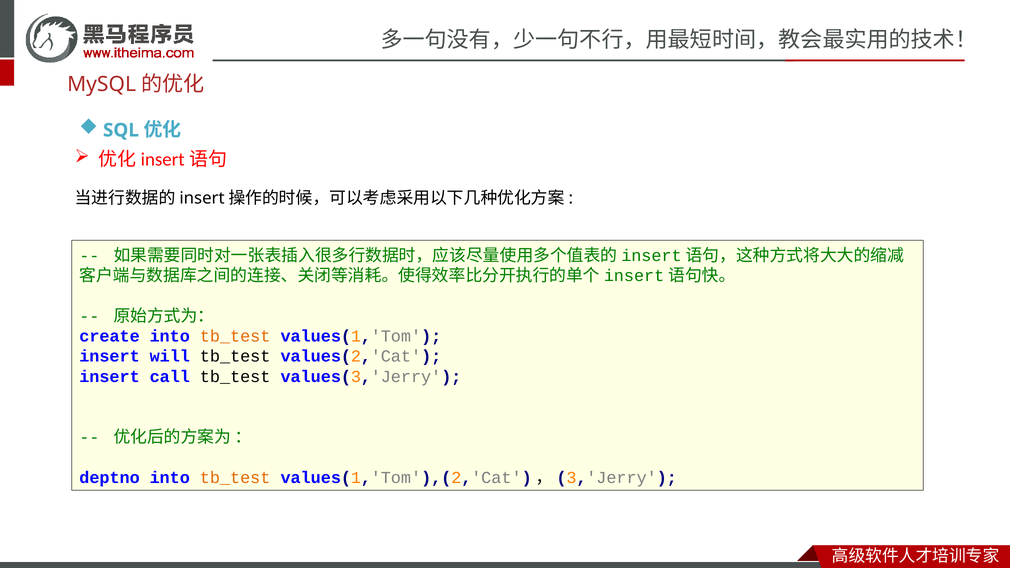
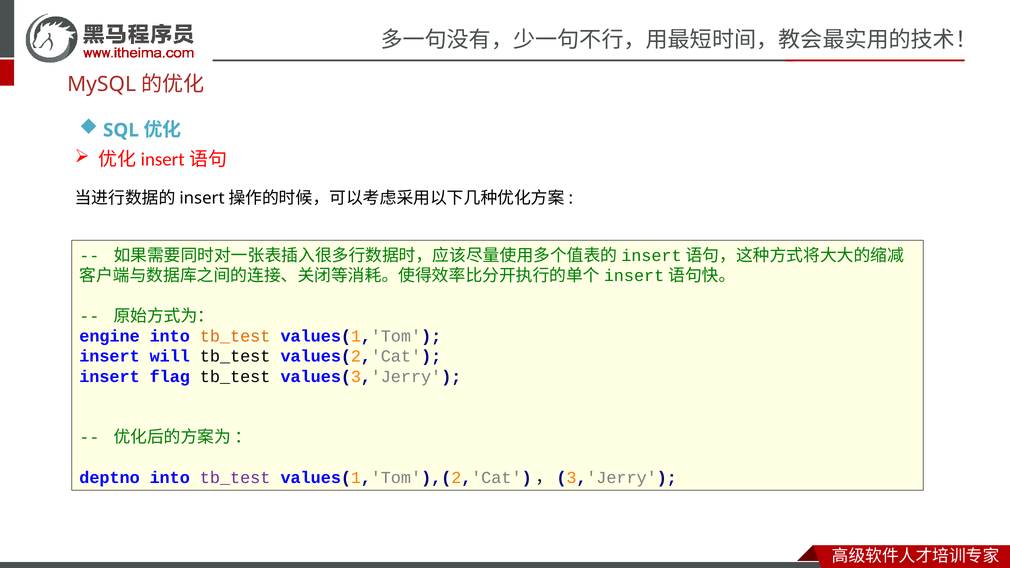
create: create -> engine
call: call -> flag
tb_test at (235, 478) colour: orange -> purple
